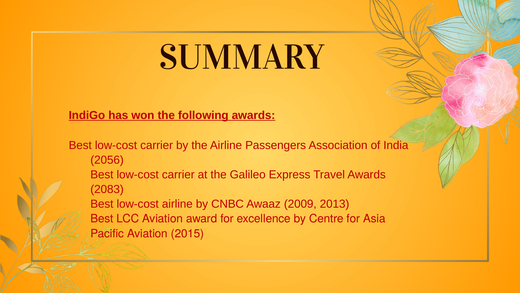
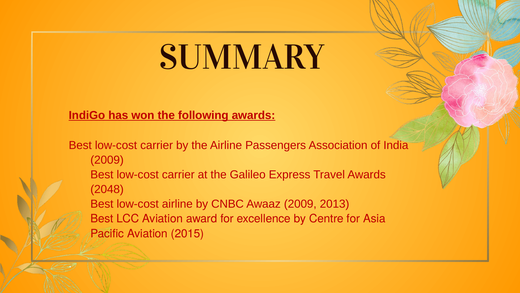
2056 at (107, 160): 2056 -> 2009
2083: 2083 -> 2048
